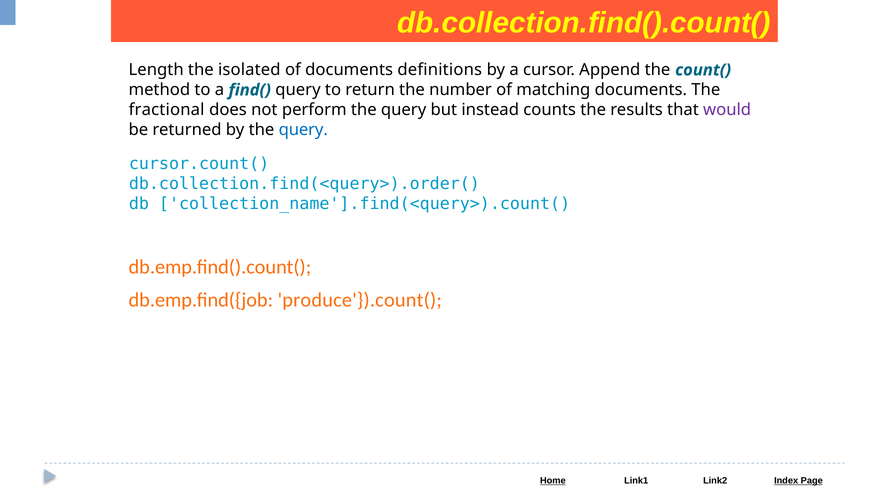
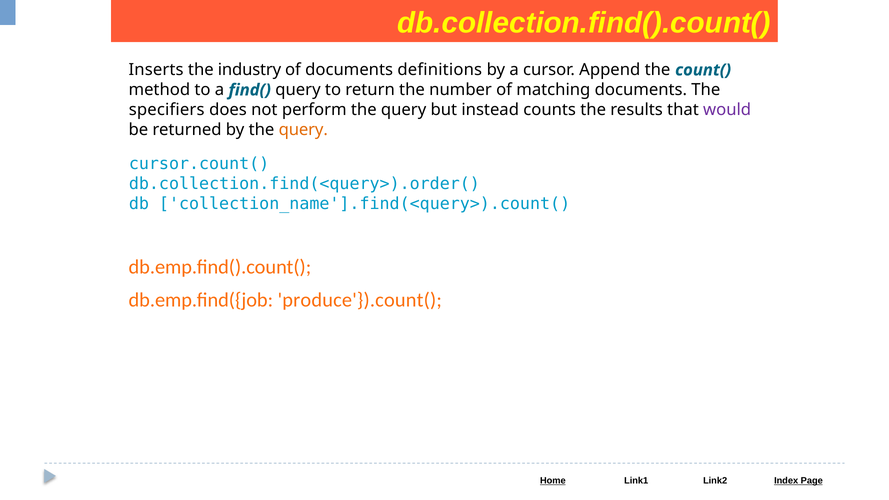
Length: Length -> Inserts
isolated: isolated -> industry
fractional: fractional -> specifiers
query at (303, 130) colour: blue -> orange
